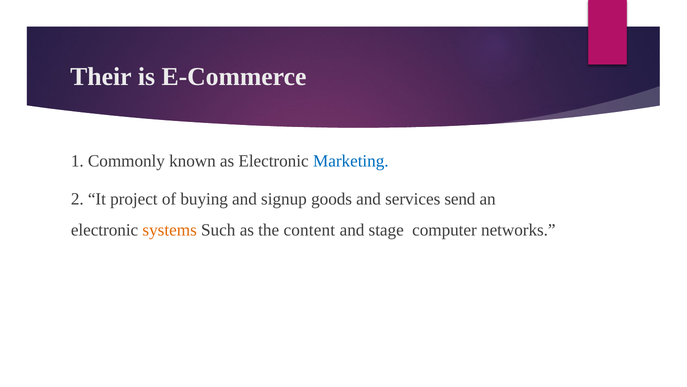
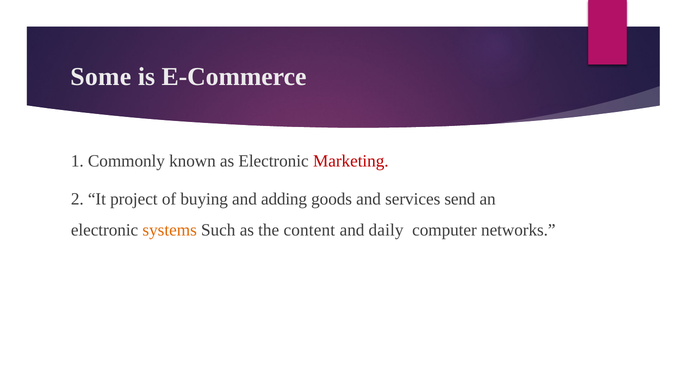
Their: Their -> Some
Marketing colour: blue -> red
signup: signup -> adding
stage: stage -> daily
